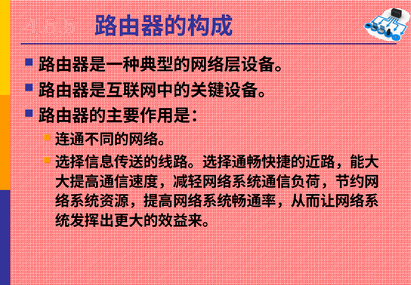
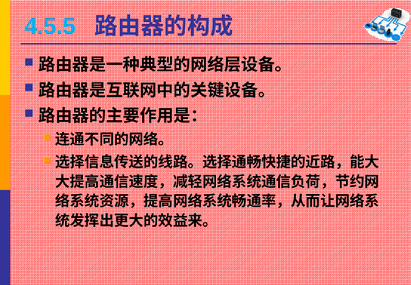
4.5.5 colour: pink -> light blue
